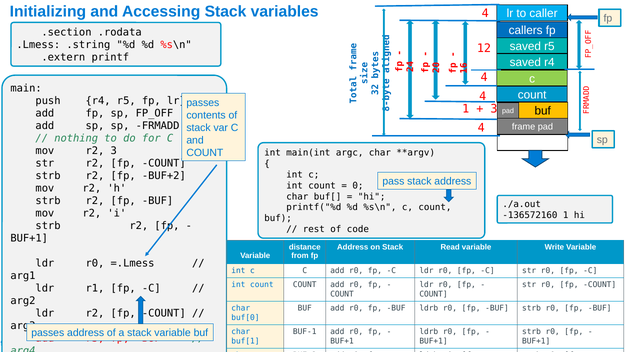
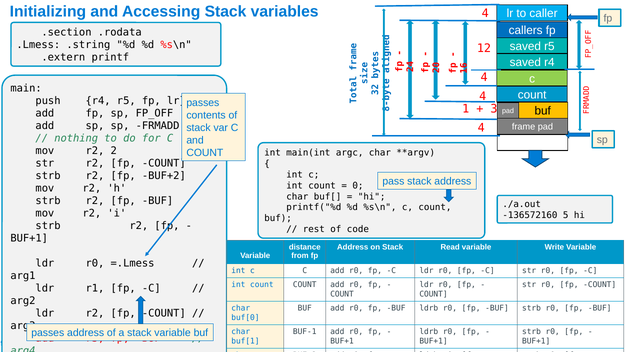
r2 3: 3 -> 2
-136572160 1: 1 -> 5
